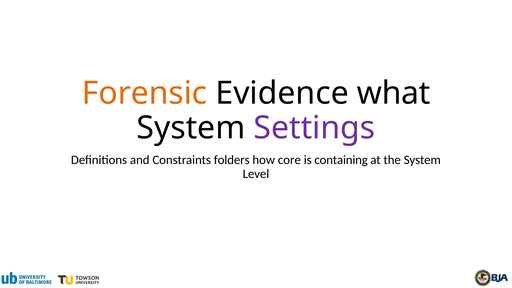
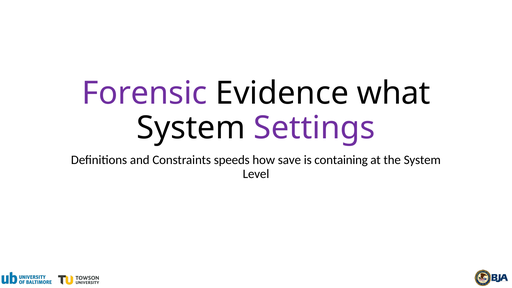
Forensic colour: orange -> purple
folders: folders -> speeds
core: core -> save
